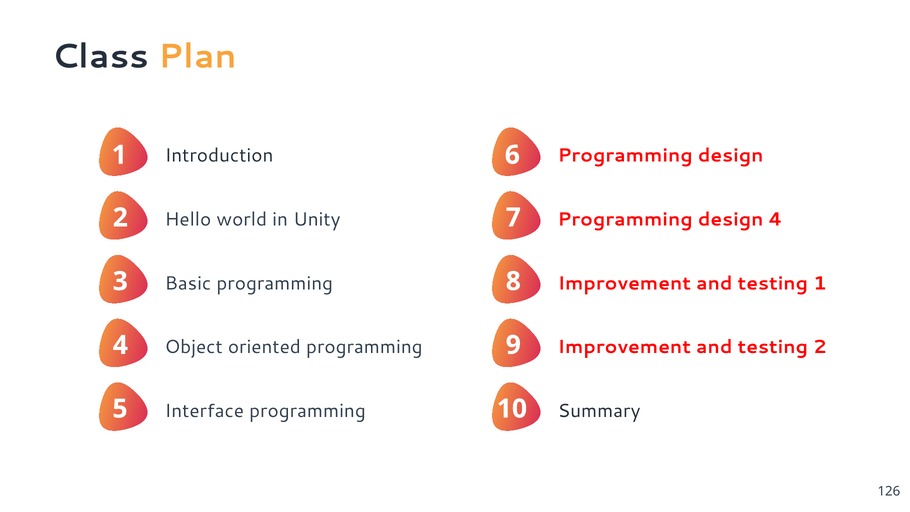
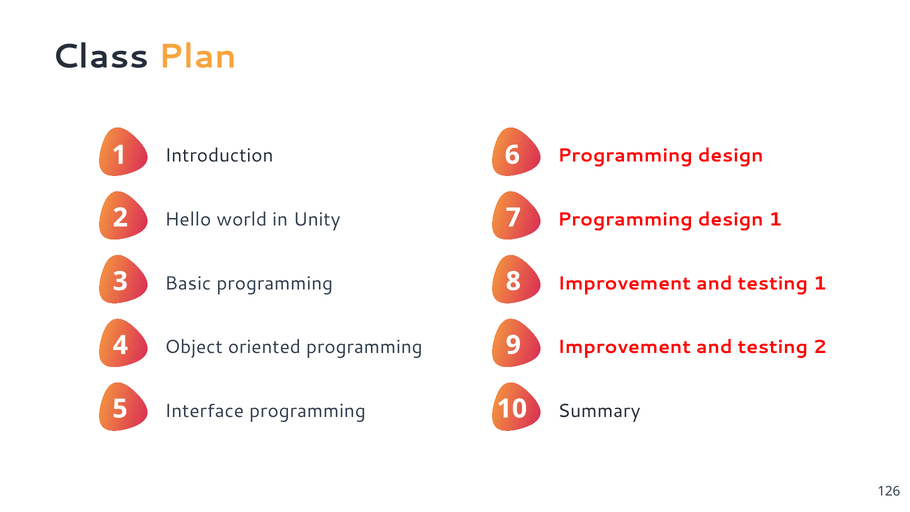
design 4: 4 -> 1
